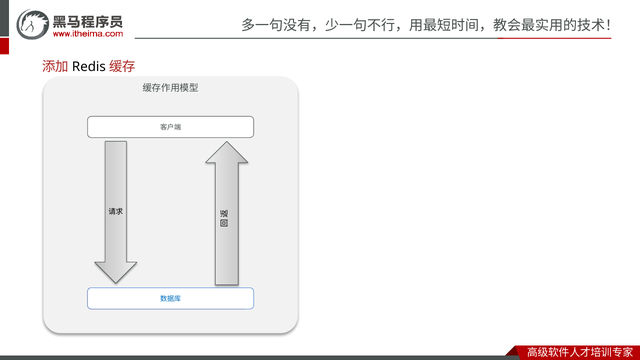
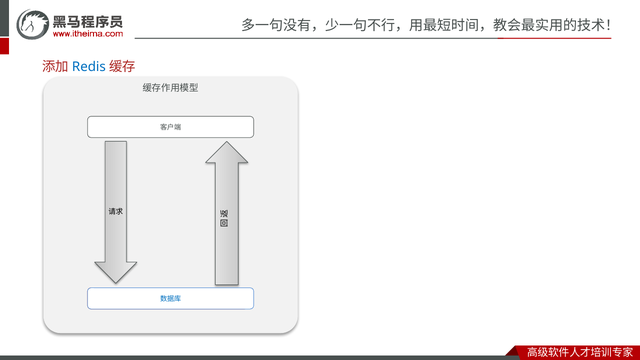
Redis at (89, 67) colour: black -> blue
